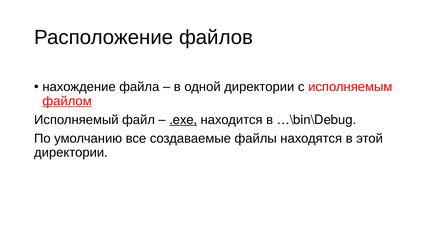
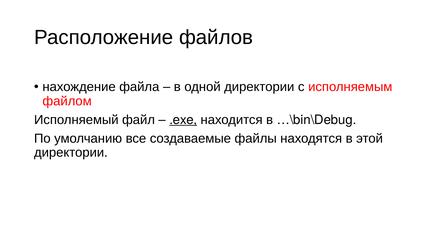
файлом underline: present -> none
